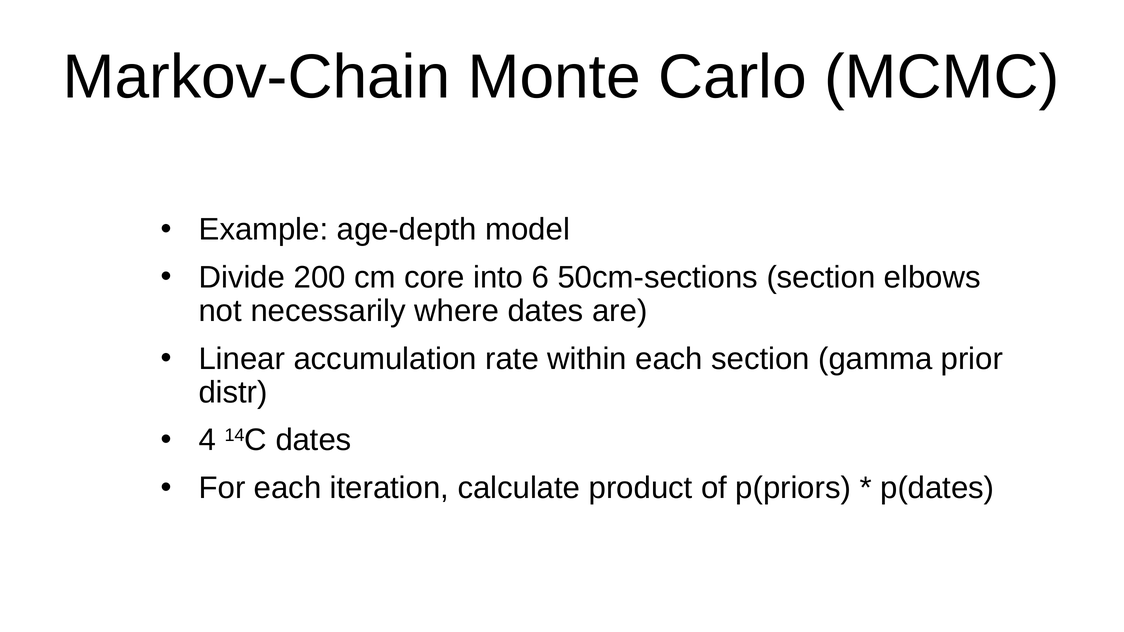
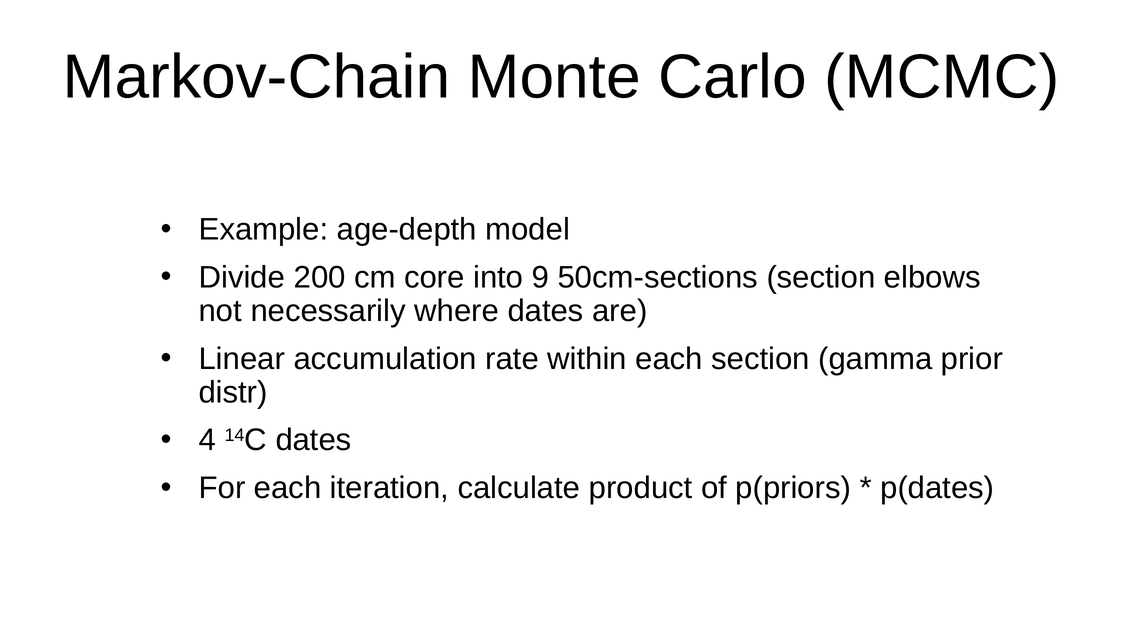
6: 6 -> 9
